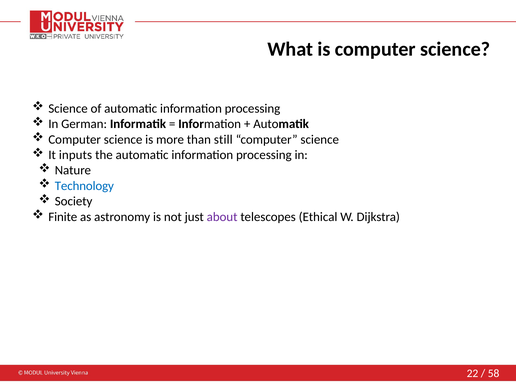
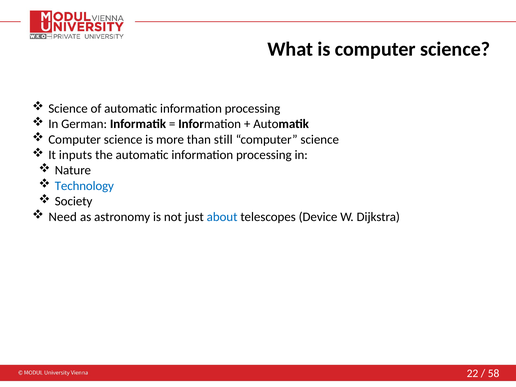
Finite: Finite -> Need
about colour: purple -> blue
Ethical: Ethical -> Device
